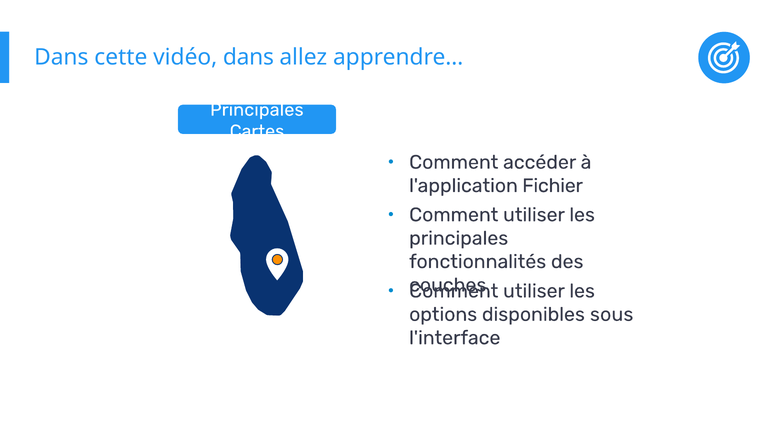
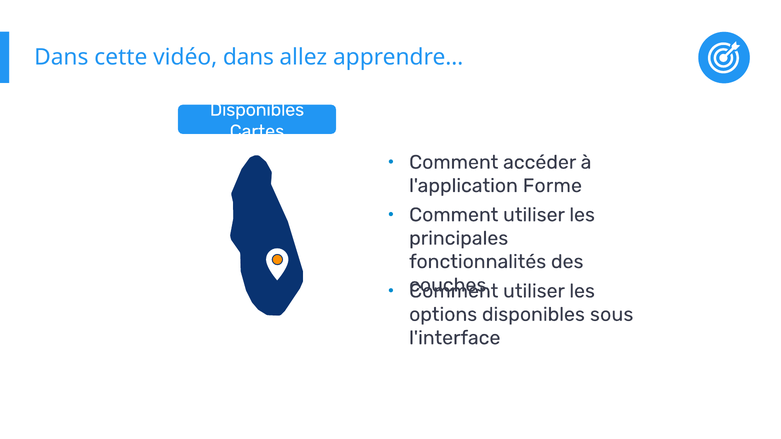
Principales at (257, 110): Principales -> Disponibles
Fichier: Fichier -> Forme
